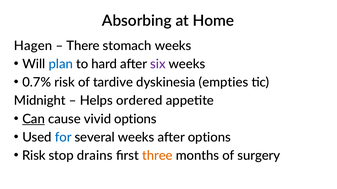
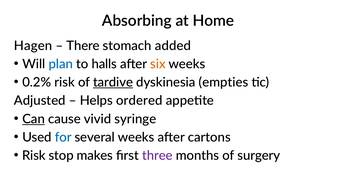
stomach weeks: weeks -> added
hard: hard -> halls
six colour: purple -> orange
0.7%: 0.7% -> 0.2%
tardive underline: none -> present
Midnight: Midnight -> Adjusted
vivid options: options -> syringe
after options: options -> cartons
drains: drains -> makes
three colour: orange -> purple
